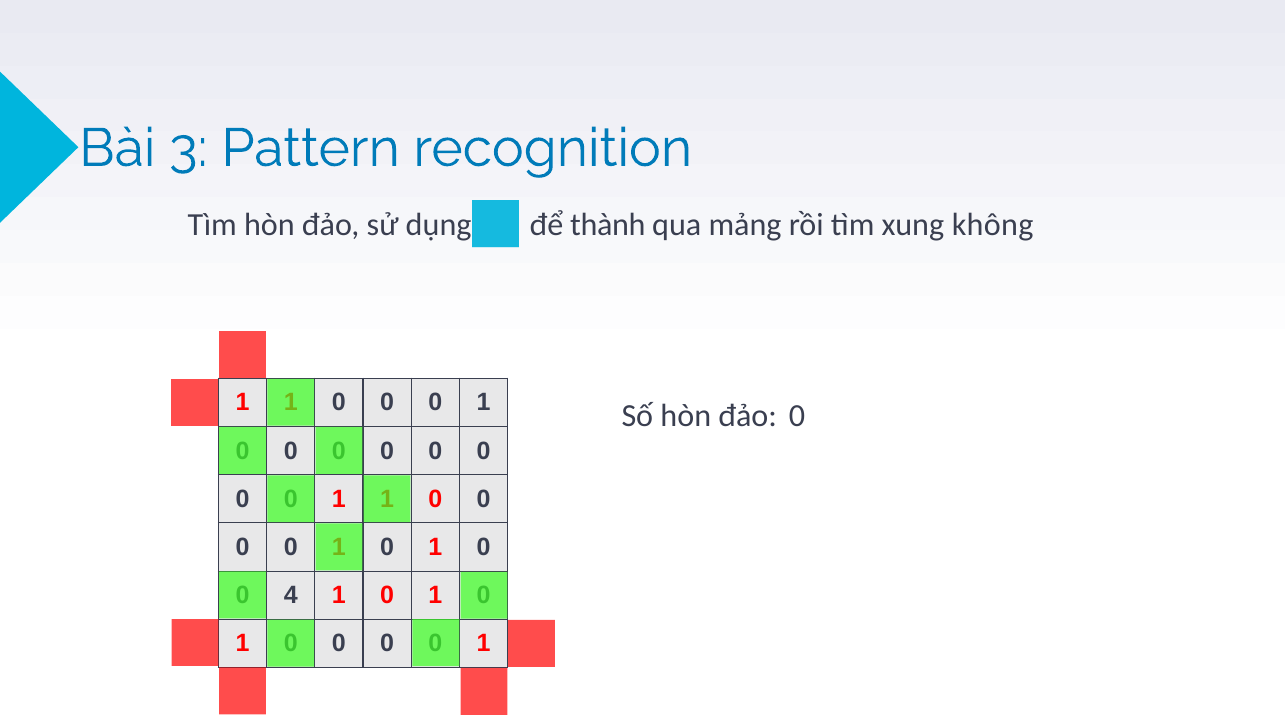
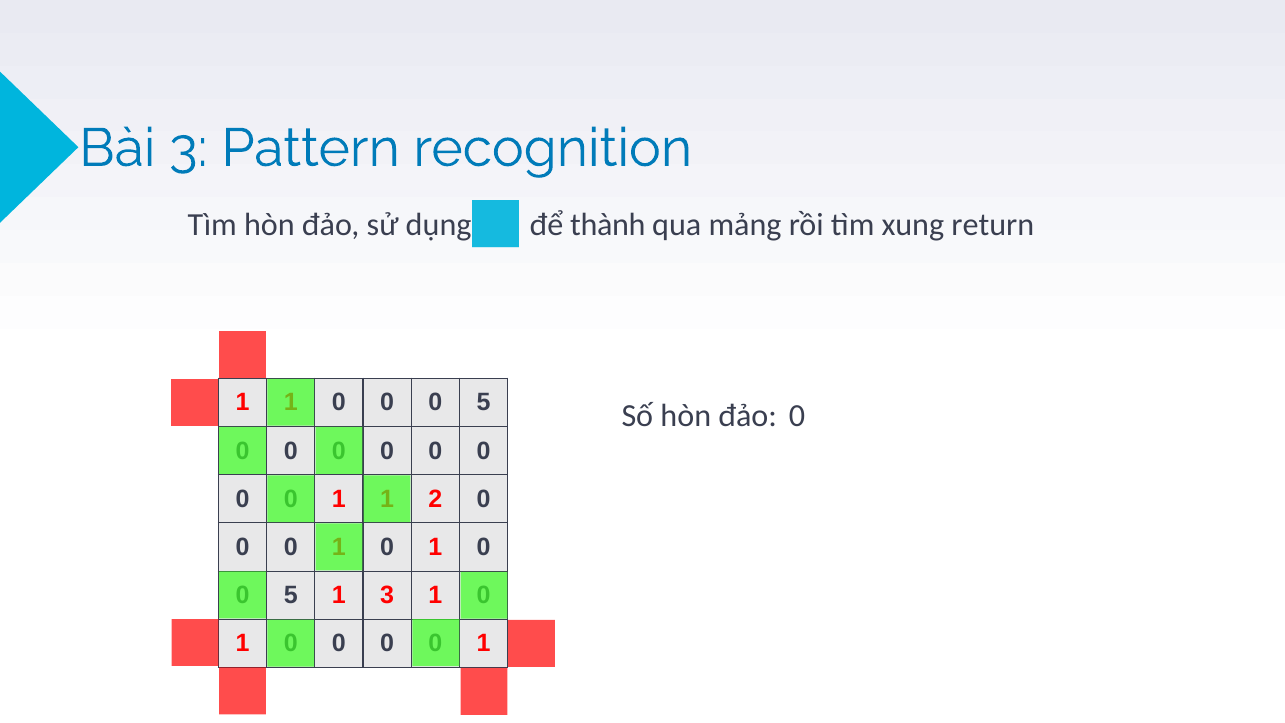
không: không -> return
1 at (484, 403): 1 -> 5
0 at (435, 499): 0 -> 2
4 at (291, 595): 4 -> 5
0 at (387, 595): 0 -> 3
